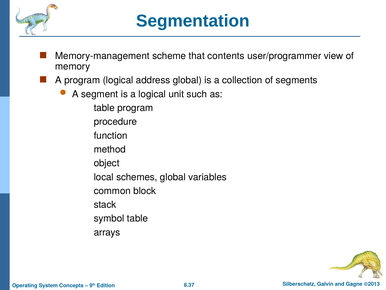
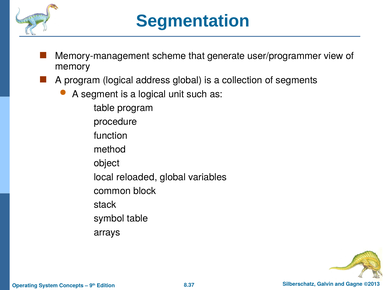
contents: contents -> generate
schemes: schemes -> reloaded
